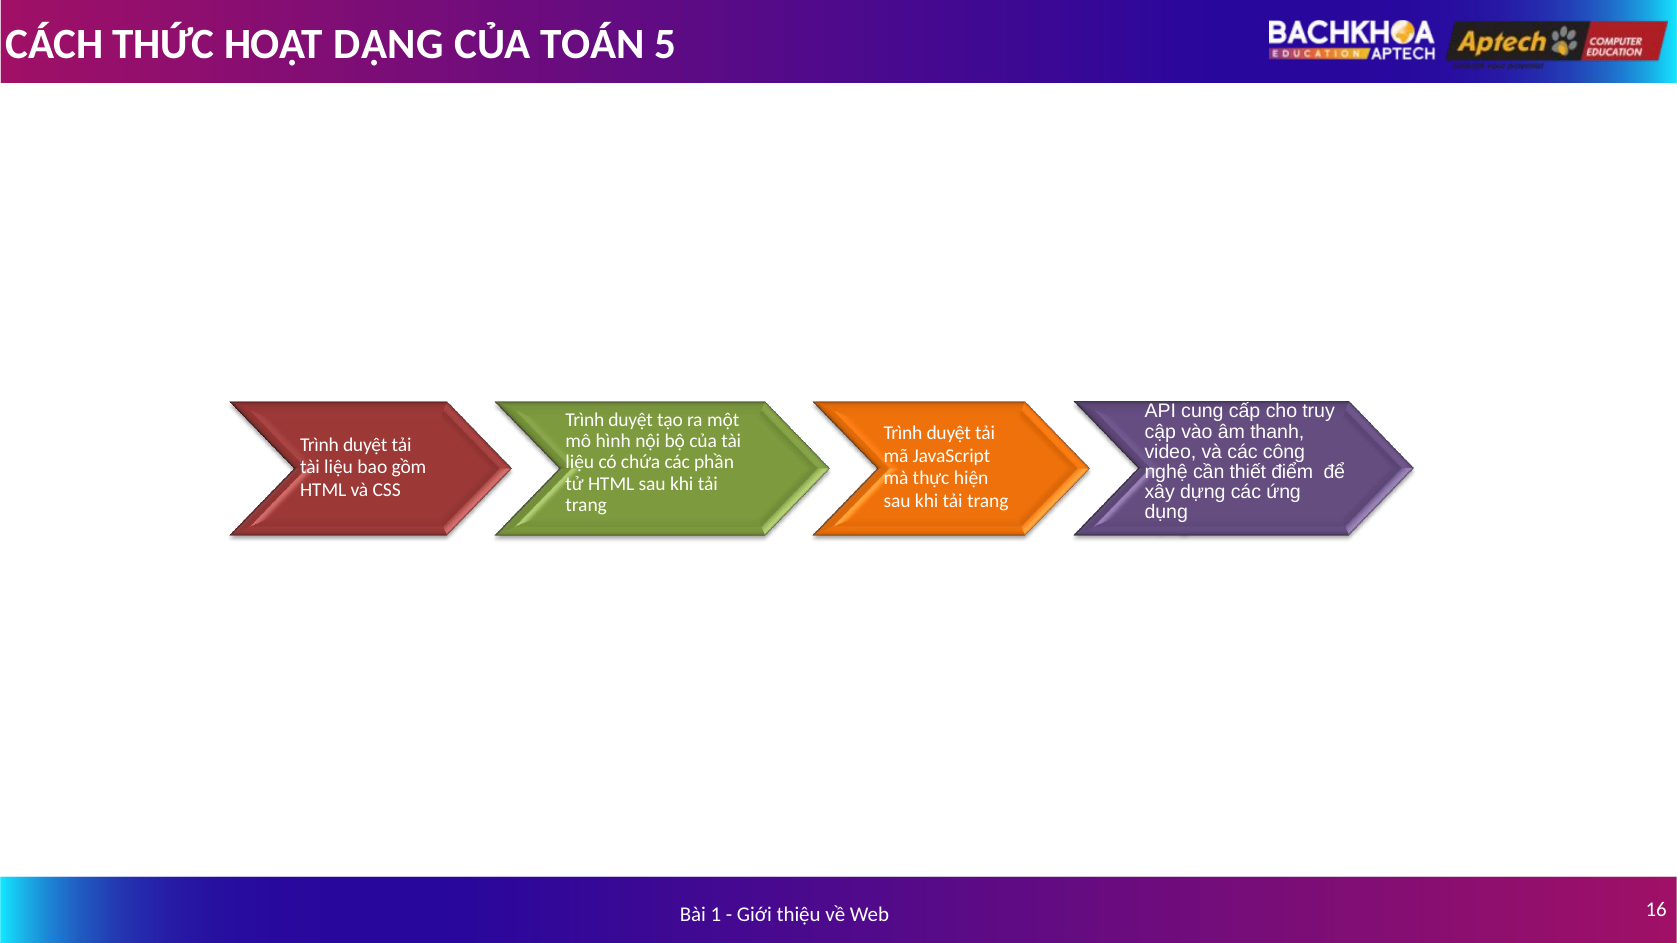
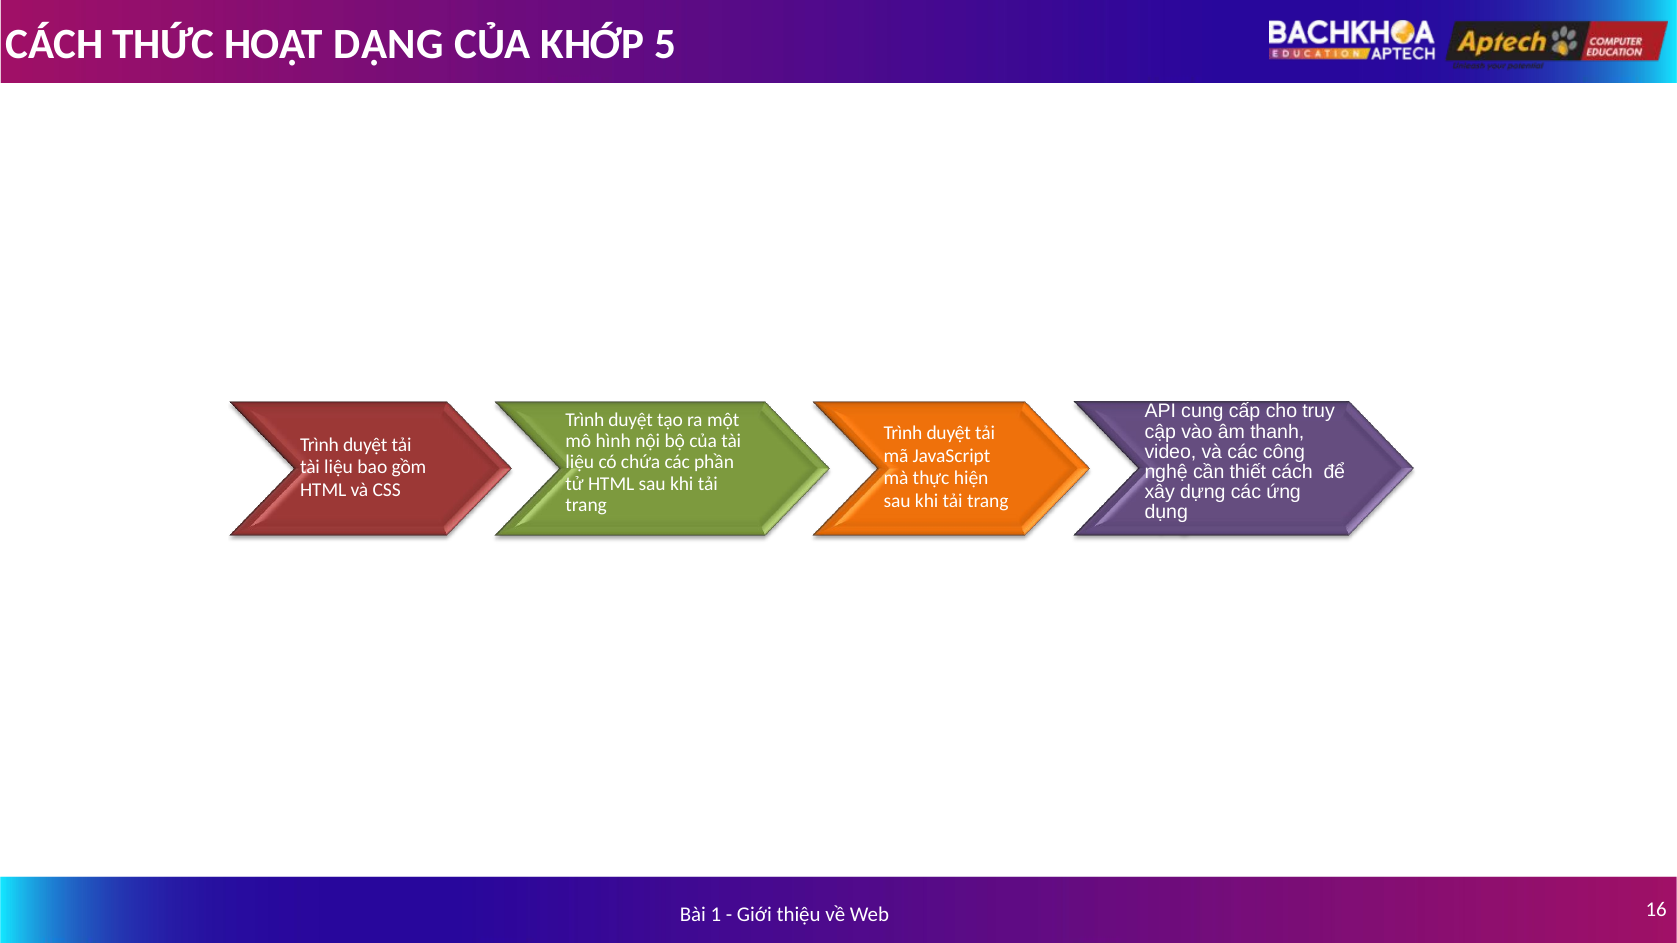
TOÁN: TOÁN -> KHỚP
thiết điểm: điểm -> cách
